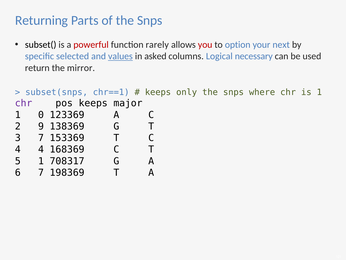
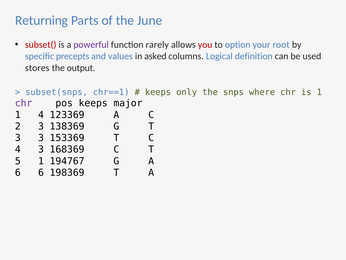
of the Snps: Snps -> June
subset( colour: black -> red
powerful colour: red -> purple
next: next -> root
selected: selected -> precepts
values underline: present -> none
necessary: necessary -> definition
return: return -> stores
mirror: mirror -> output
1 0: 0 -> 4
2 9: 9 -> 3
3 7: 7 -> 3
4 4: 4 -> 3
708317: 708317 -> 194767
6 7: 7 -> 6
